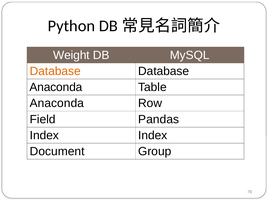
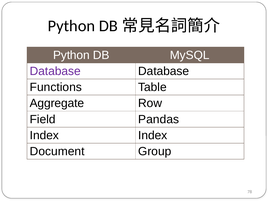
Weight at (71, 55): Weight -> Python
Database at (55, 71) colour: orange -> purple
Anaconda at (56, 87): Anaconda -> Functions
Anaconda at (57, 103): Anaconda -> Aggregate
